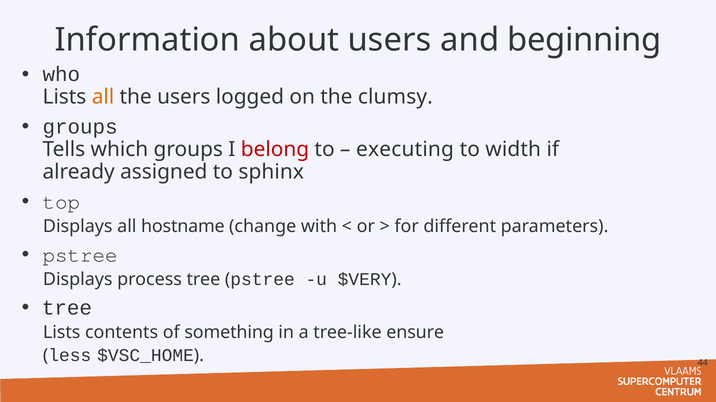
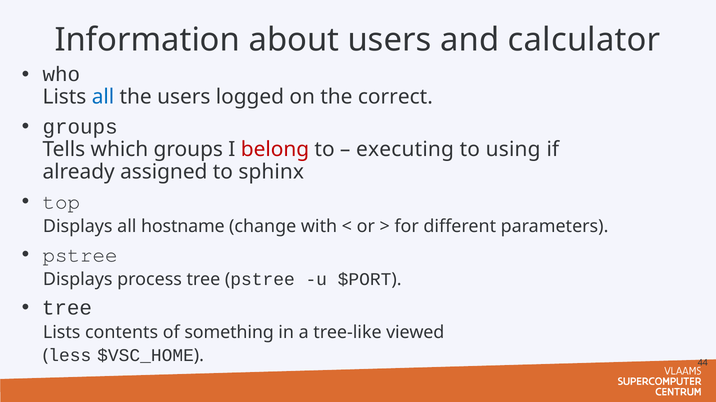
beginning: beginning -> calculator
all at (103, 97) colour: orange -> blue
clumsy: clumsy -> correct
width: width -> using
$VERY: $VERY -> $PORT
ensure: ensure -> viewed
